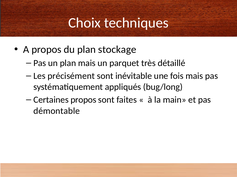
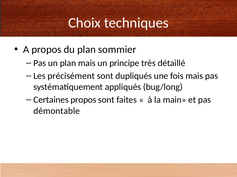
stockage: stockage -> sommier
parquet: parquet -> principe
inévitable: inévitable -> dupliqués
